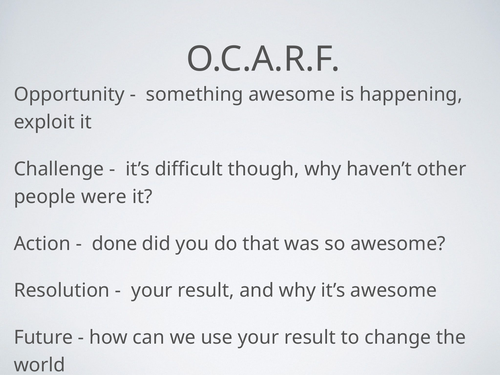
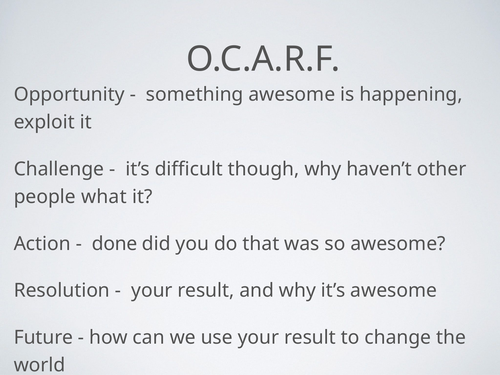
were: were -> what
